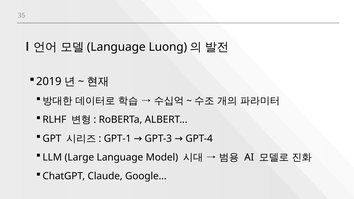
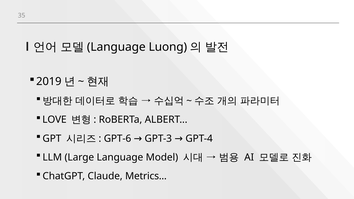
RLHF: RLHF -> LOVE
GPT-1: GPT-1 -> GPT-6
Google: Google -> Metrics
